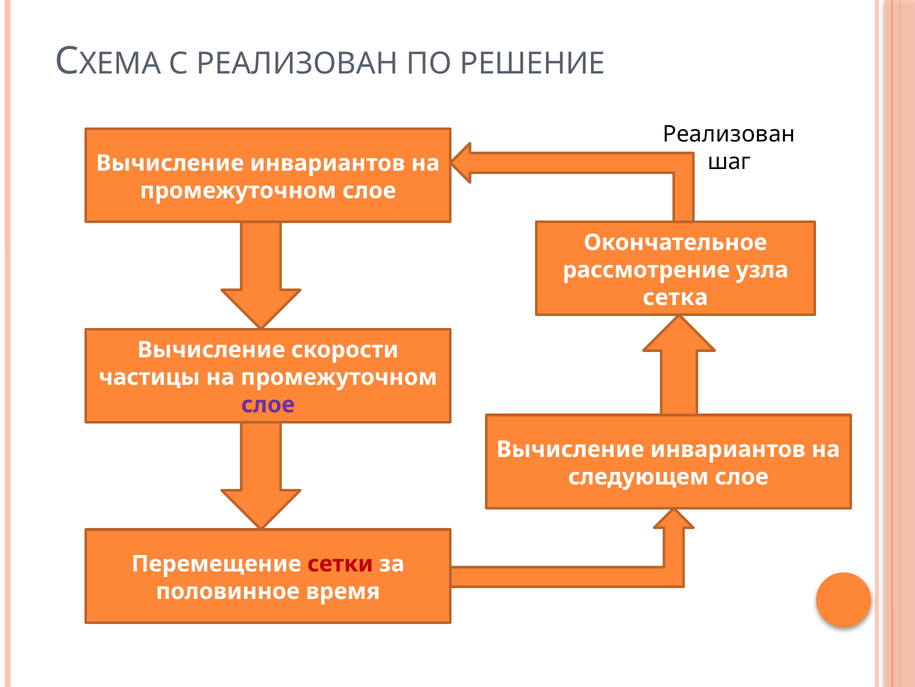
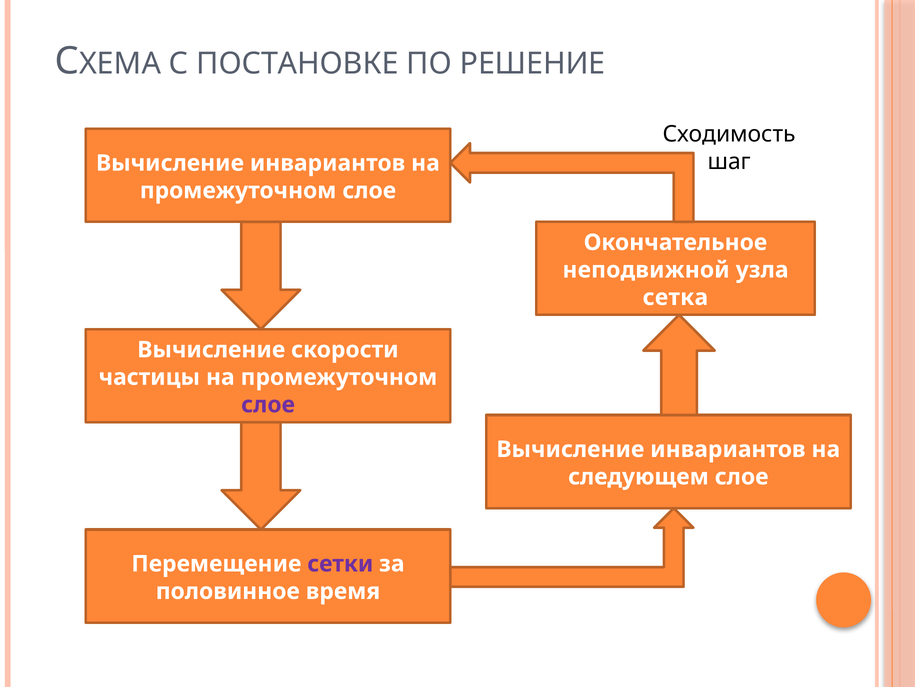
С РЕАЛИЗОВАН: РЕАЛИЗОВАН -> ПОСТАНОВКЕ
Реализован at (729, 134): Реализован -> Сходимость
рассмотрение: рассмотрение -> неподвижной
сетки colour: red -> purple
